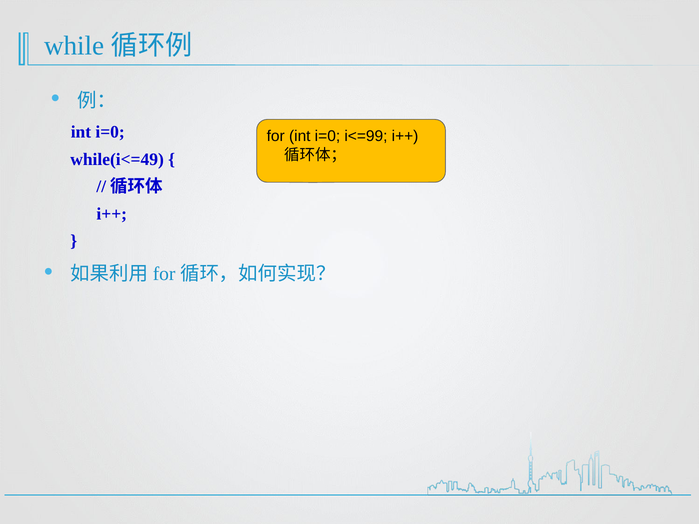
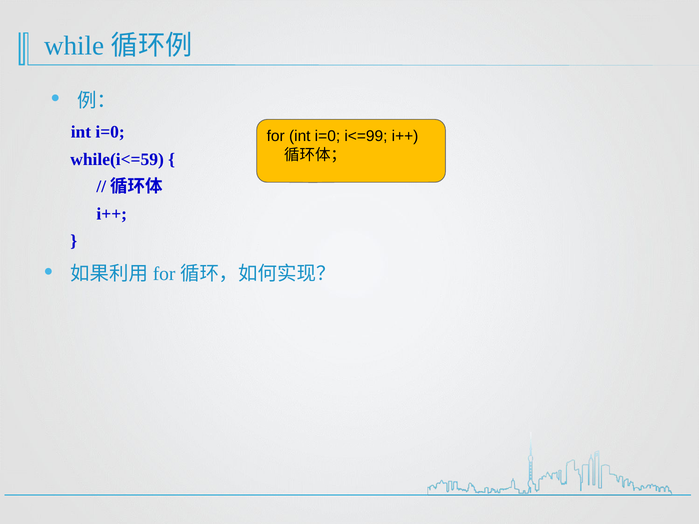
while(i<=49: while(i<=49 -> while(i<=59
